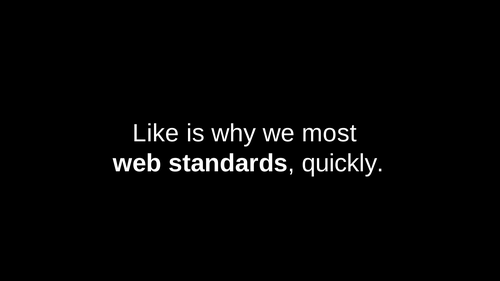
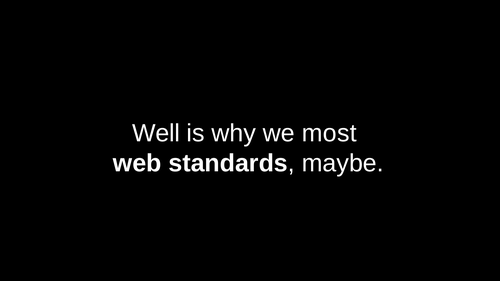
Like: Like -> Well
quickly: quickly -> maybe
